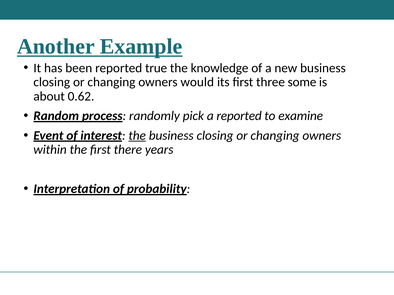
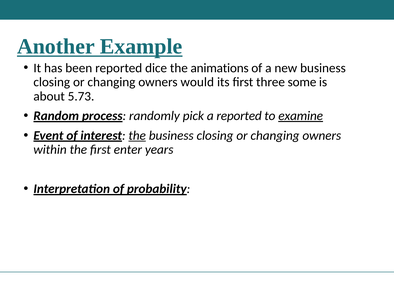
true: true -> dice
knowledge: knowledge -> animations
0.62: 0.62 -> 5.73
examine underline: none -> present
there: there -> enter
